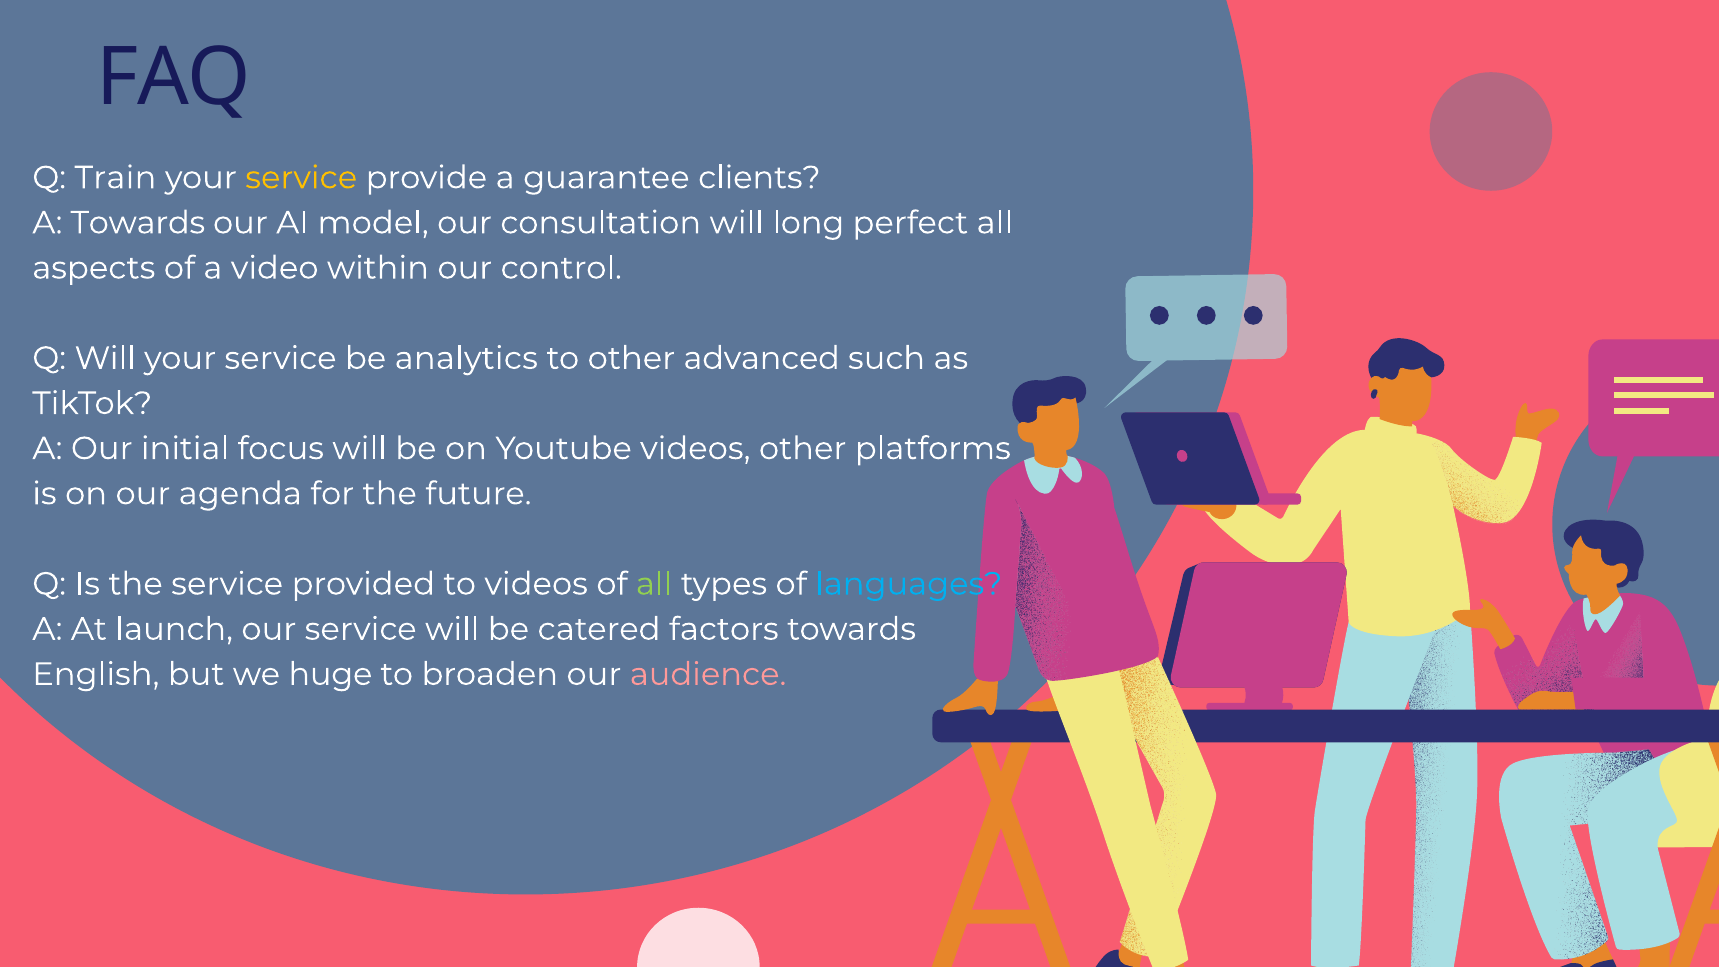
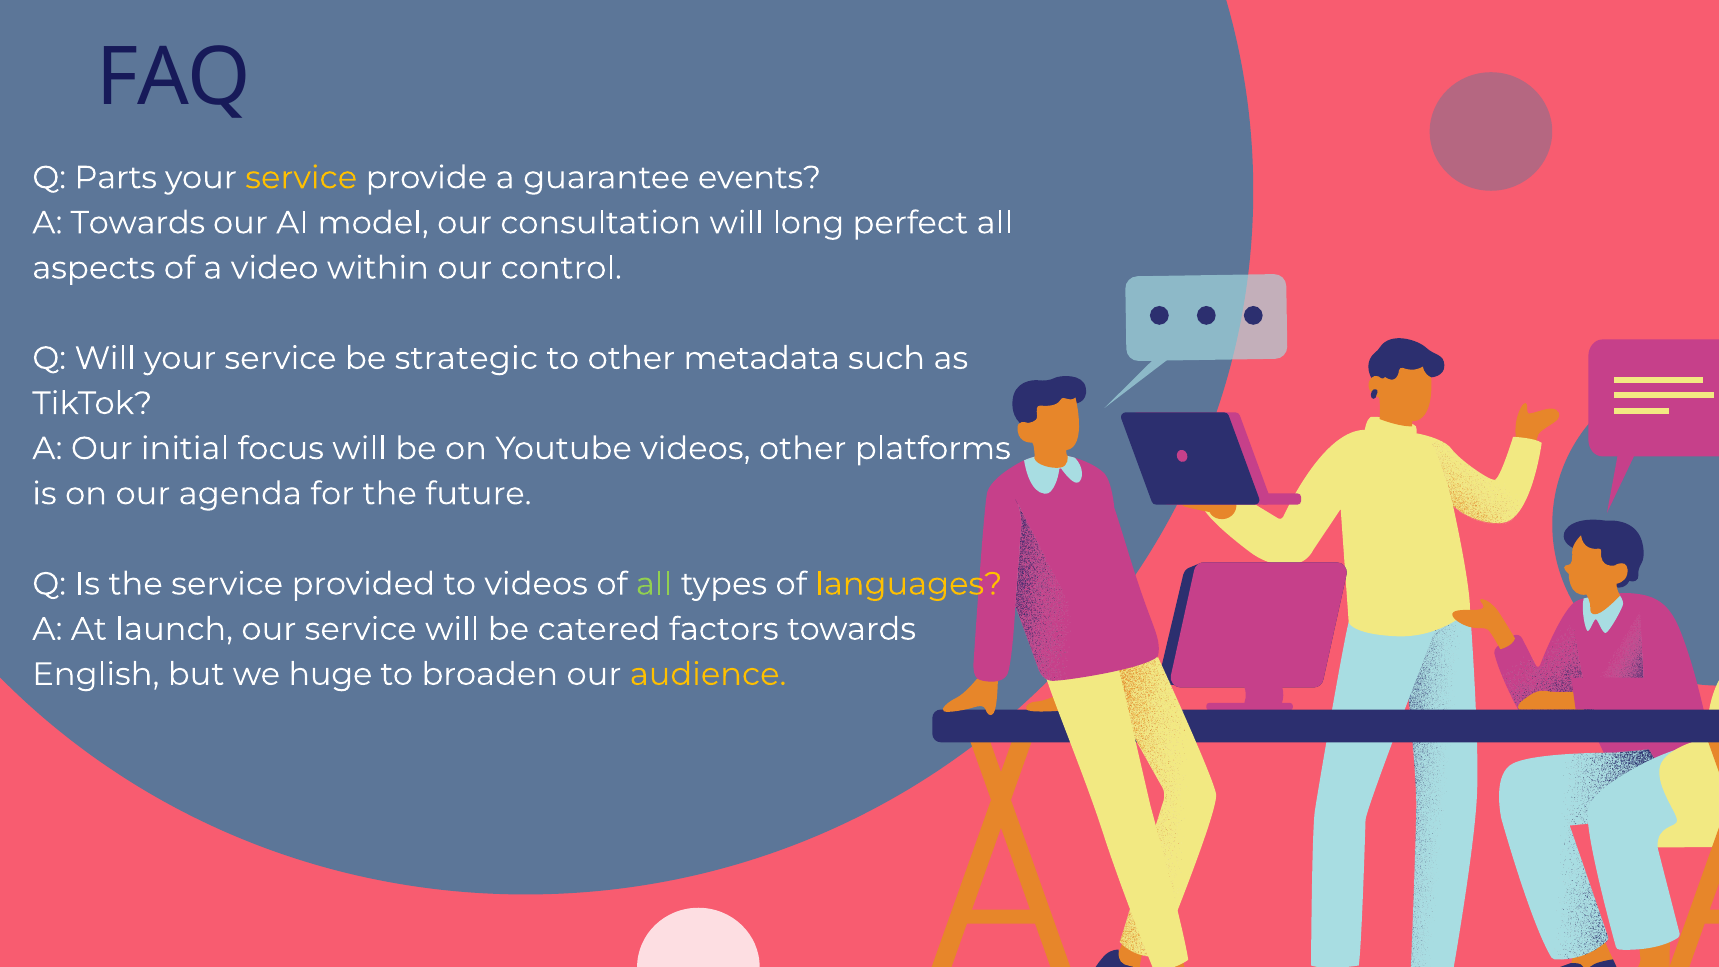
Train: Train -> Parts
clients: clients -> events
analytics: analytics -> strategic
advanced: advanced -> metadata
languages colour: light blue -> yellow
audience colour: pink -> yellow
